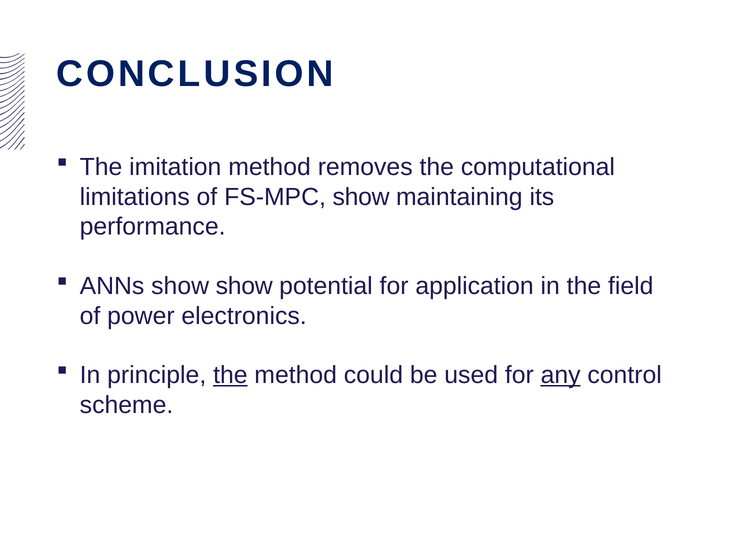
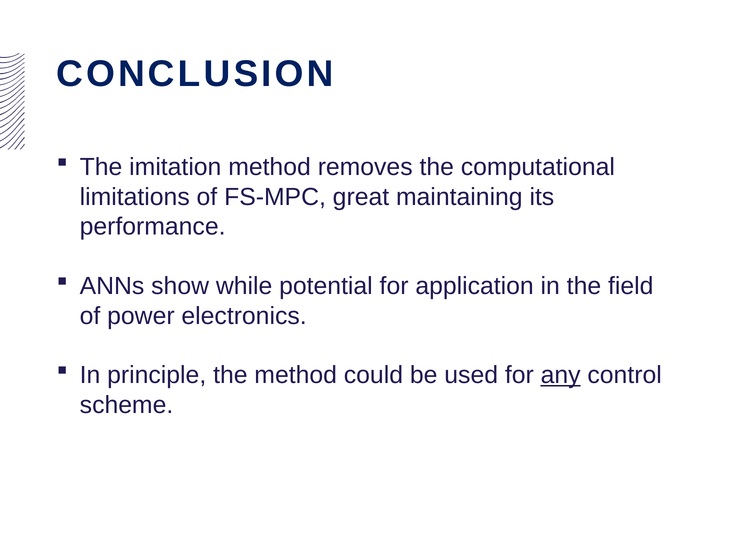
FS-MPC show: show -> great
show show: show -> while
the at (230, 375) underline: present -> none
